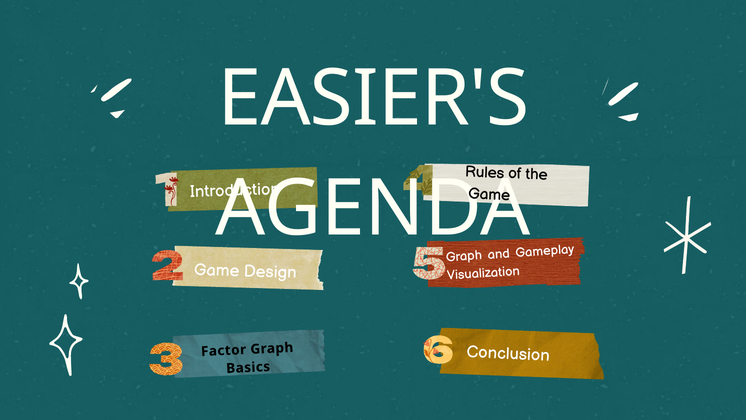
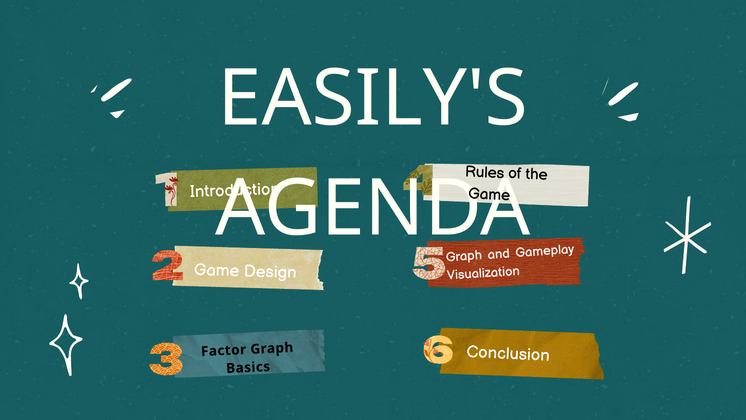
EASIER'S: EASIER'S -> EASILY'S
